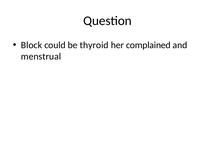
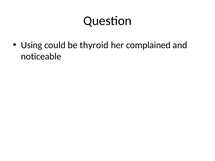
Block: Block -> Using
menstrual: menstrual -> noticeable
